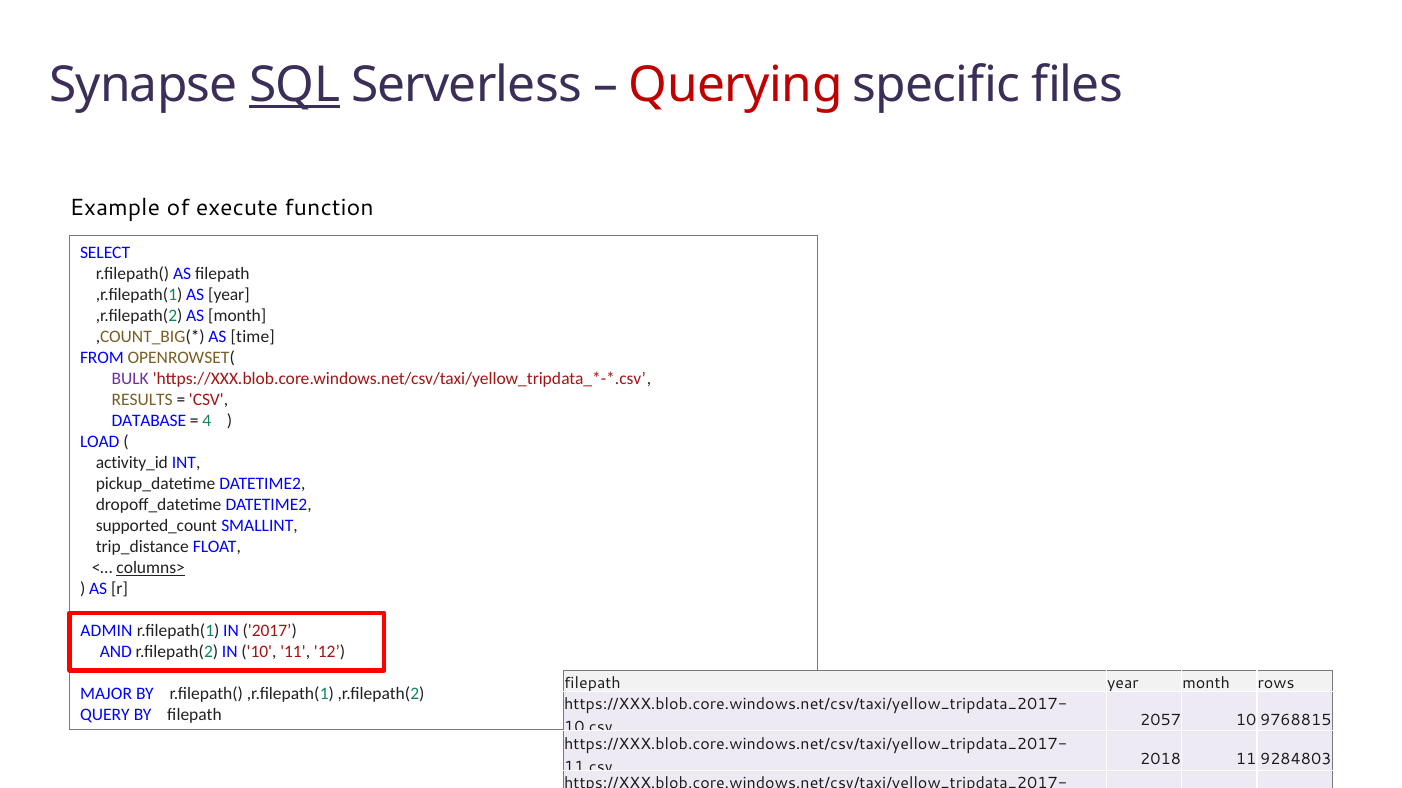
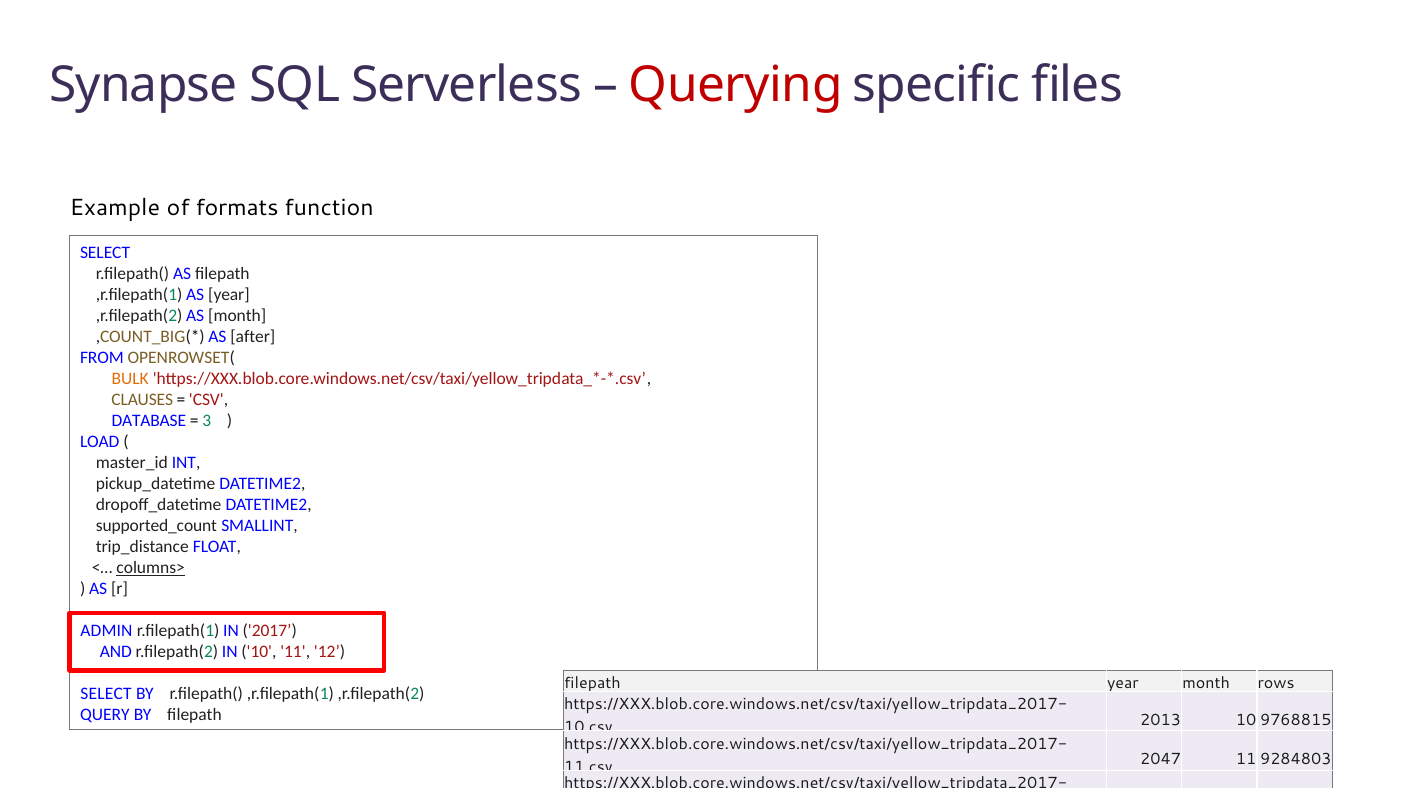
SQL underline: present -> none
execute: execute -> formats
time: time -> after
BULK colour: purple -> orange
RESULTS: RESULTS -> CLAUSES
4: 4 -> 3
activity_id: activity_id -> master_id
MAJOR at (106, 694): MAJOR -> SELECT
2057: 2057 -> 2013
2018: 2018 -> 2047
